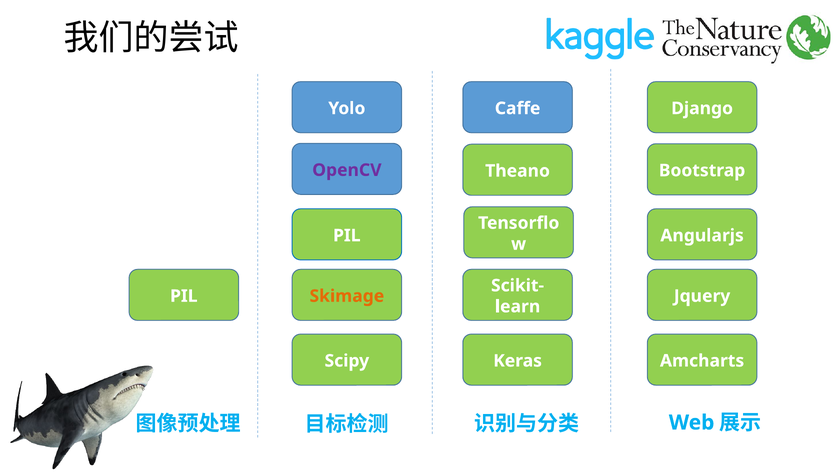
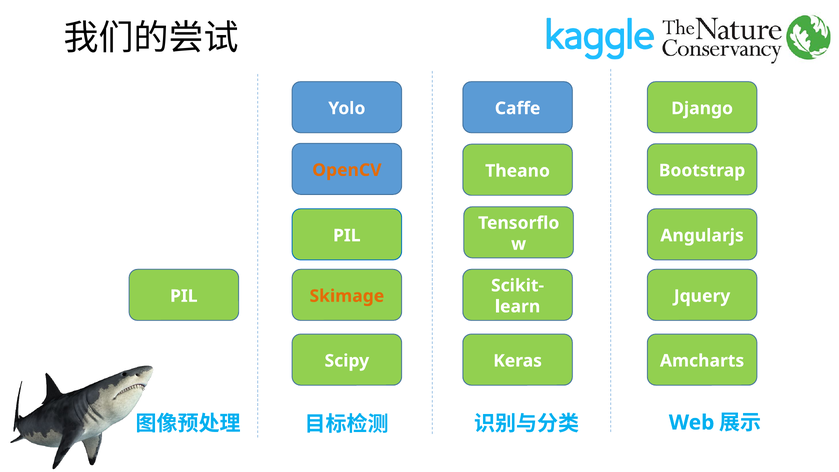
OpenCV colour: purple -> orange
